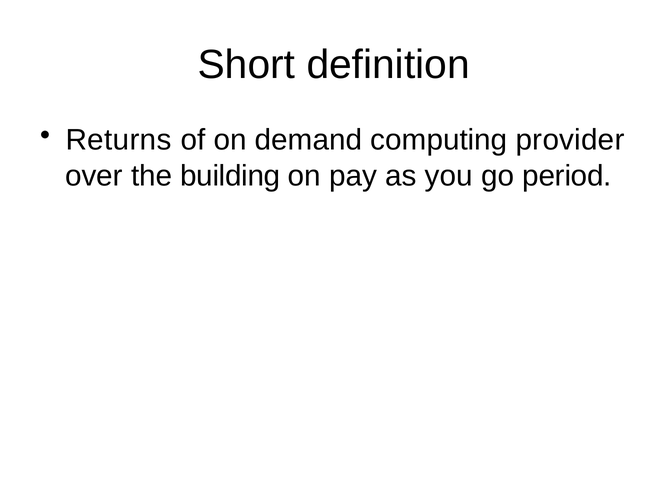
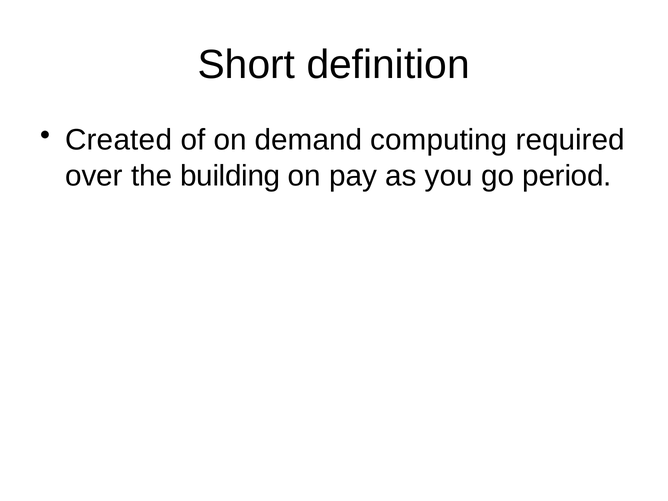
Returns: Returns -> Created
provider: provider -> required
